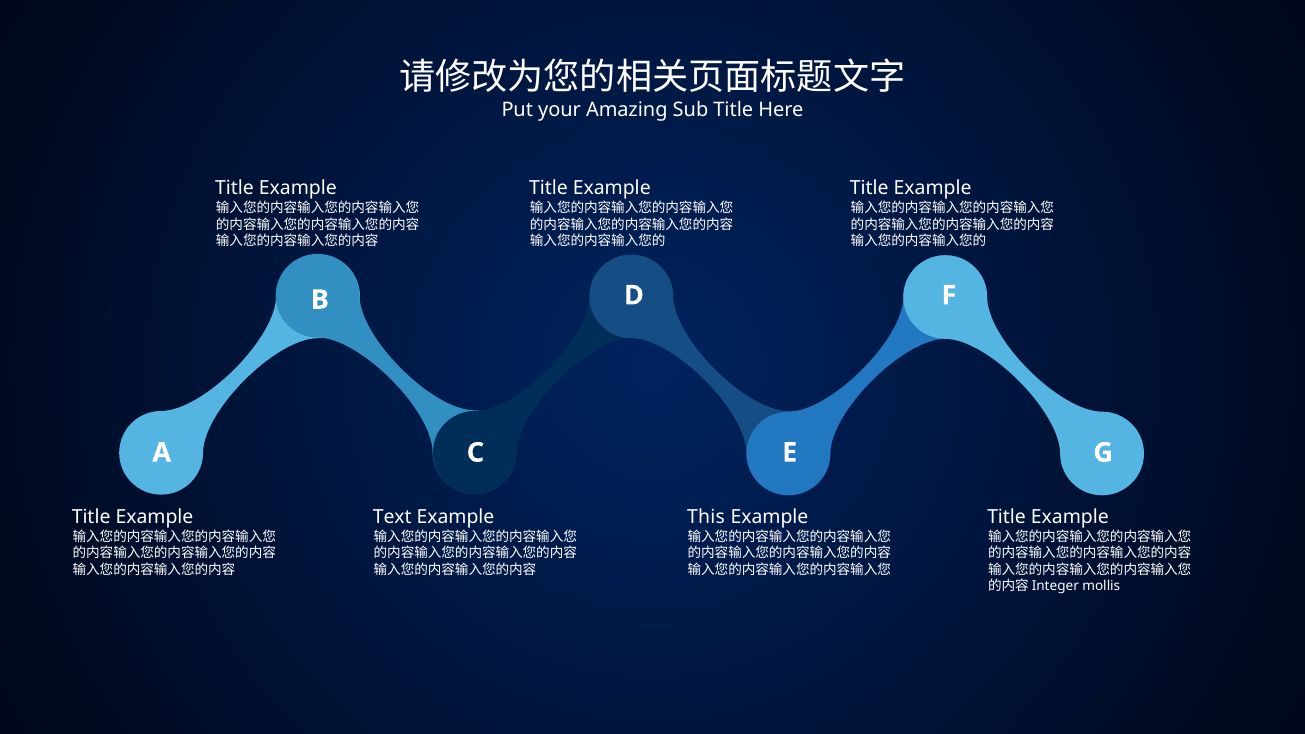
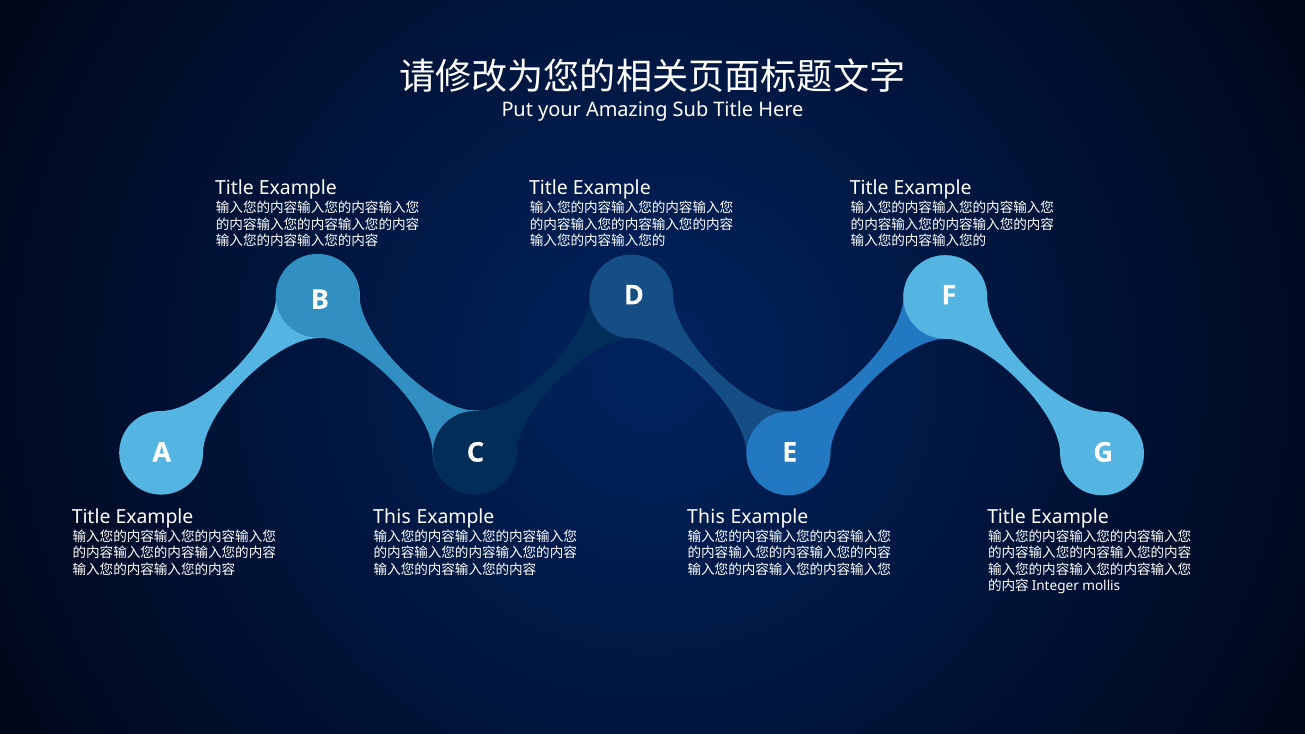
Text at (392, 517): Text -> This
